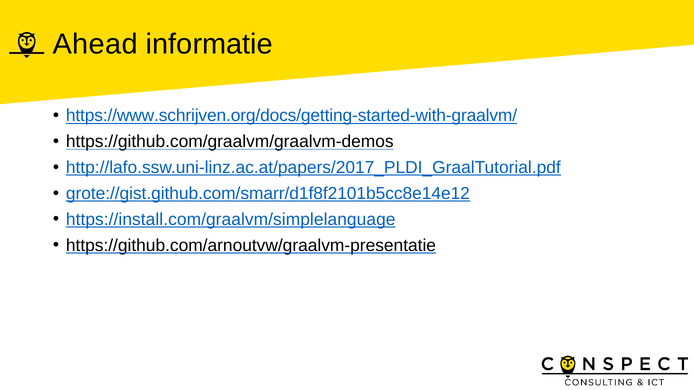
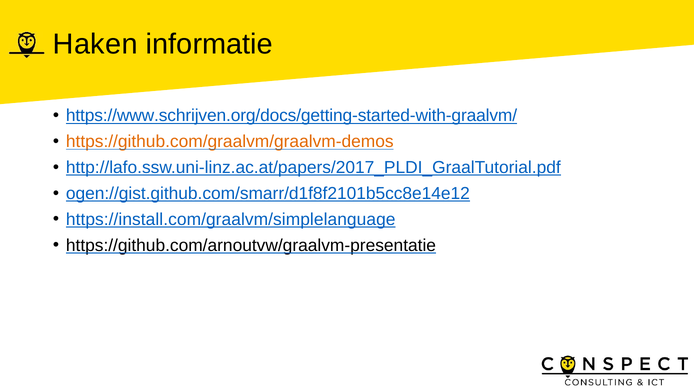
Ahead: Ahead -> Haken
https://github.com/graalvm/graalvm-demos colour: black -> orange
grote://gist.github.com/smarr/d1f8f2101b5cc8e14e12: grote://gist.github.com/smarr/d1f8f2101b5cc8e14e12 -> ogen://gist.github.com/smarr/d1f8f2101b5cc8e14e12
